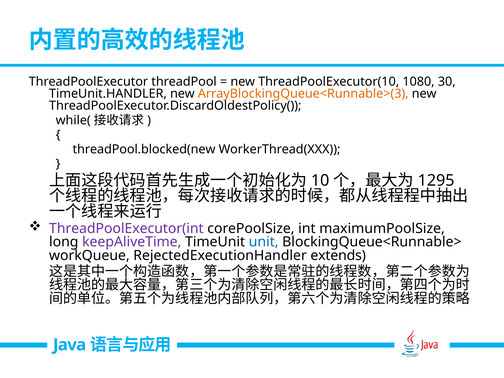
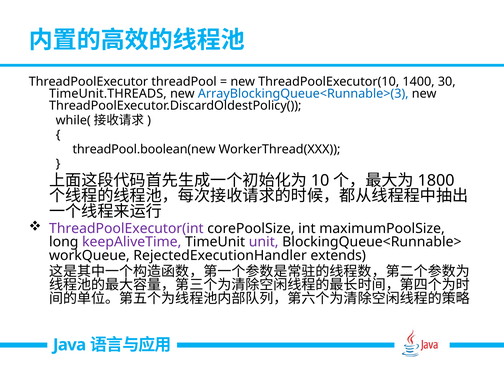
1080: 1080 -> 1400
TimeUnit.HANDLER: TimeUnit.HANDLER -> TimeUnit.THREADS
ArrayBlockingQueue<Runnable>(3 colour: orange -> blue
threadPool.blocked(new: threadPool.blocked(new -> threadPool.boolean(new
1295: 1295 -> 1800
unit colour: blue -> purple
